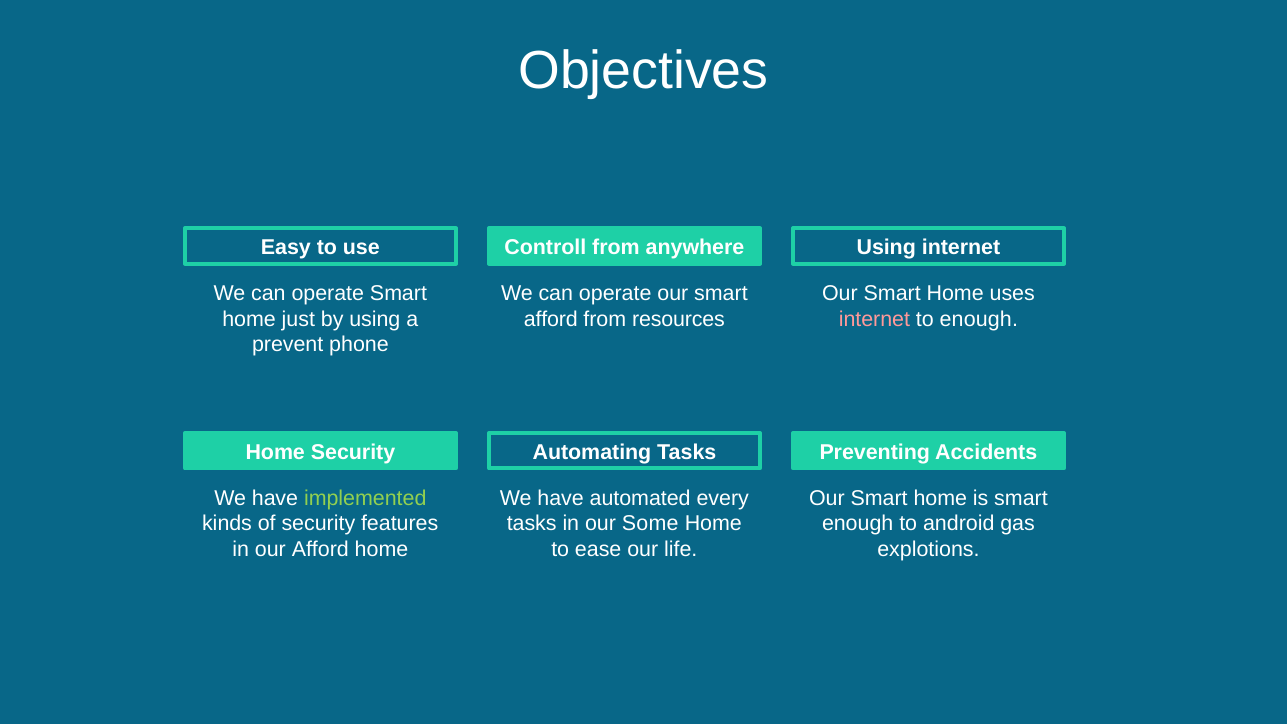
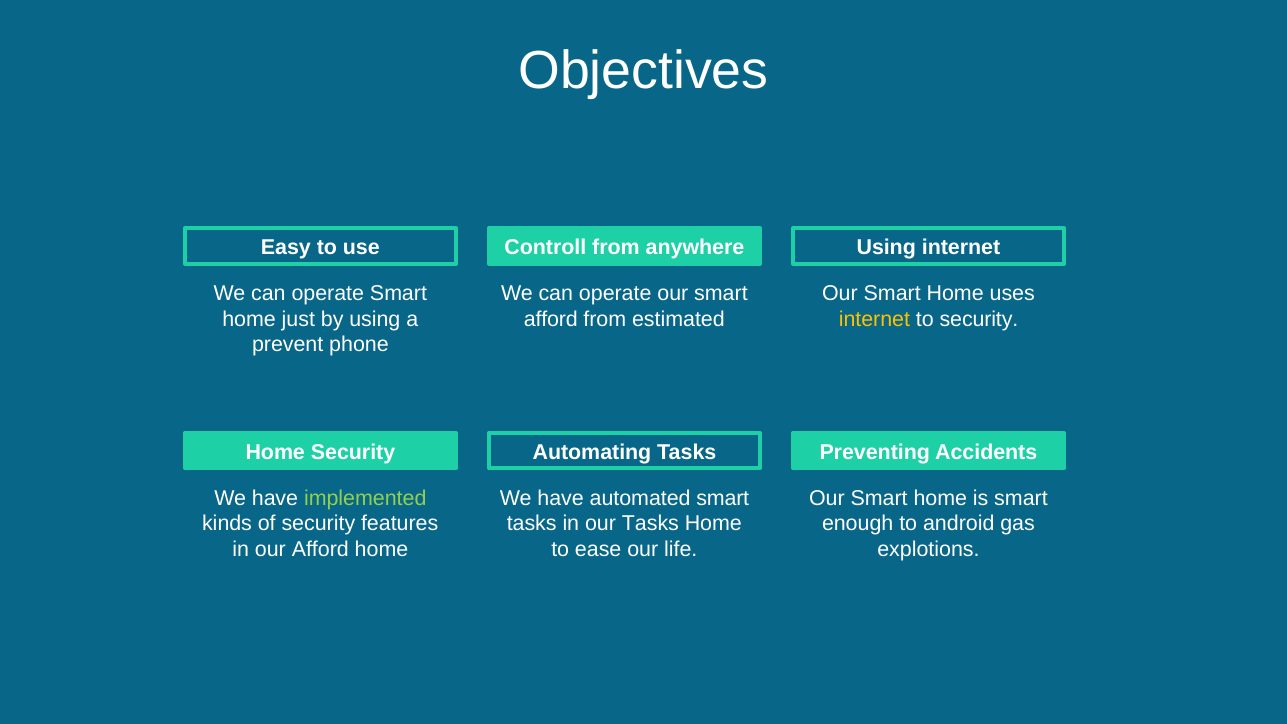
resources: resources -> estimated
internet at (874, 319) colour: pink -> yellow
to enough: enough -> security
automated every: every -> smart
our Some: Some -> Tasks
